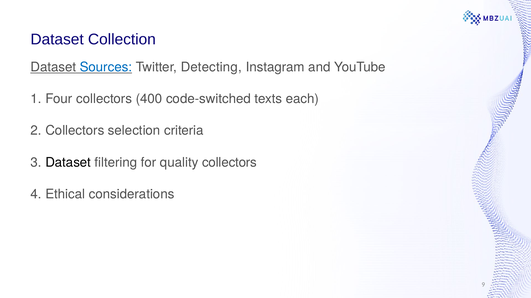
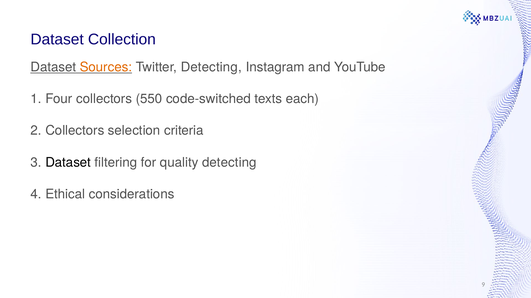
Sources colour: blue -> orange
400: 400 -> 550
quality collectors: collectors -> detecting
